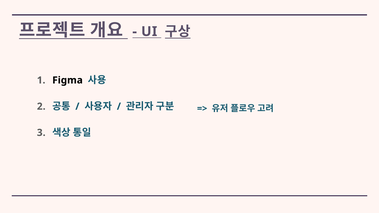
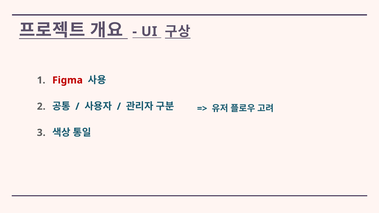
Figma colour: black -> red
